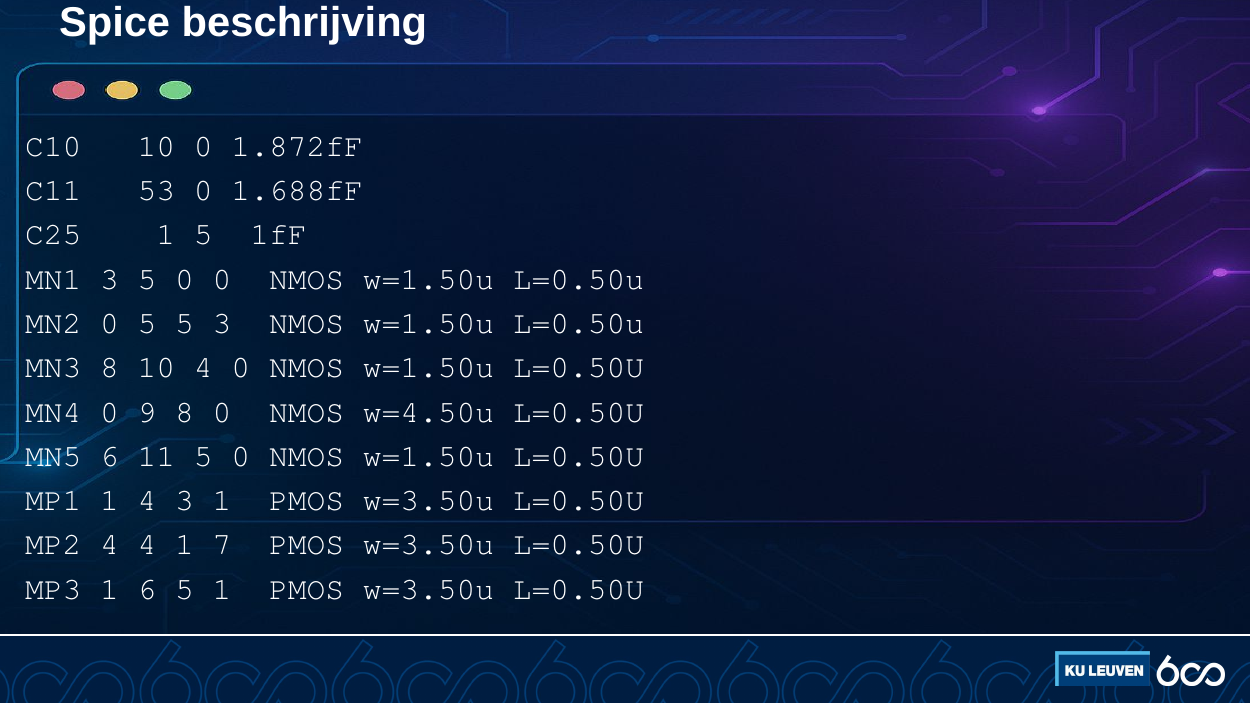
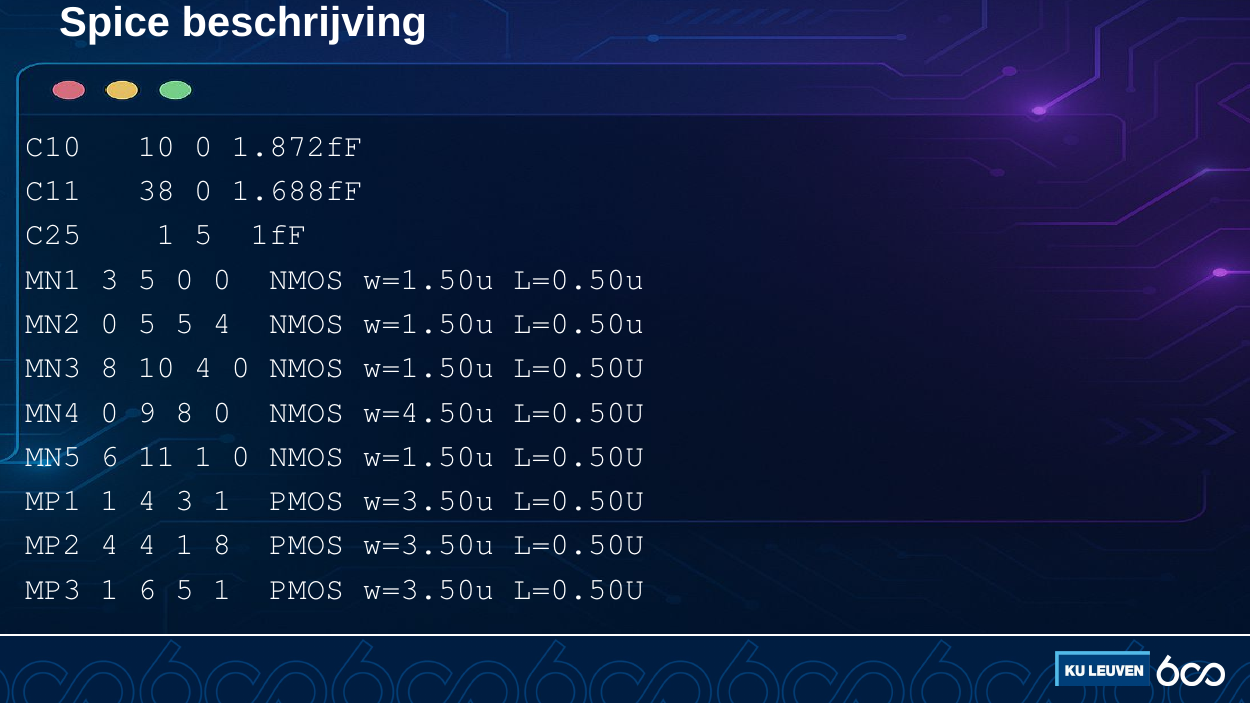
53: 53 -> 38
5 3: 3 -> 4
11 5: 5 -> 1
1 7: 7 -> 8
